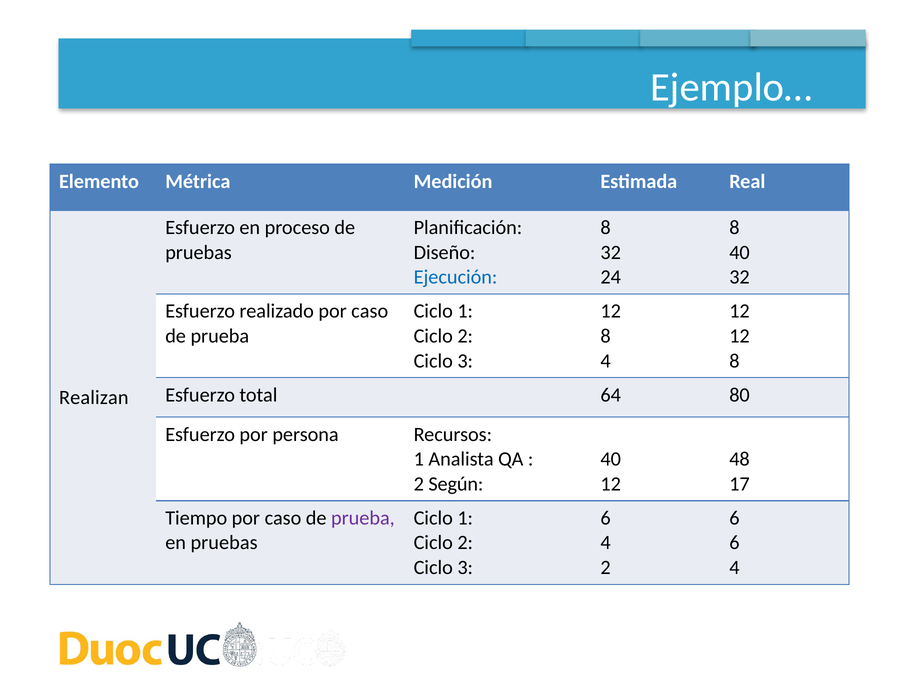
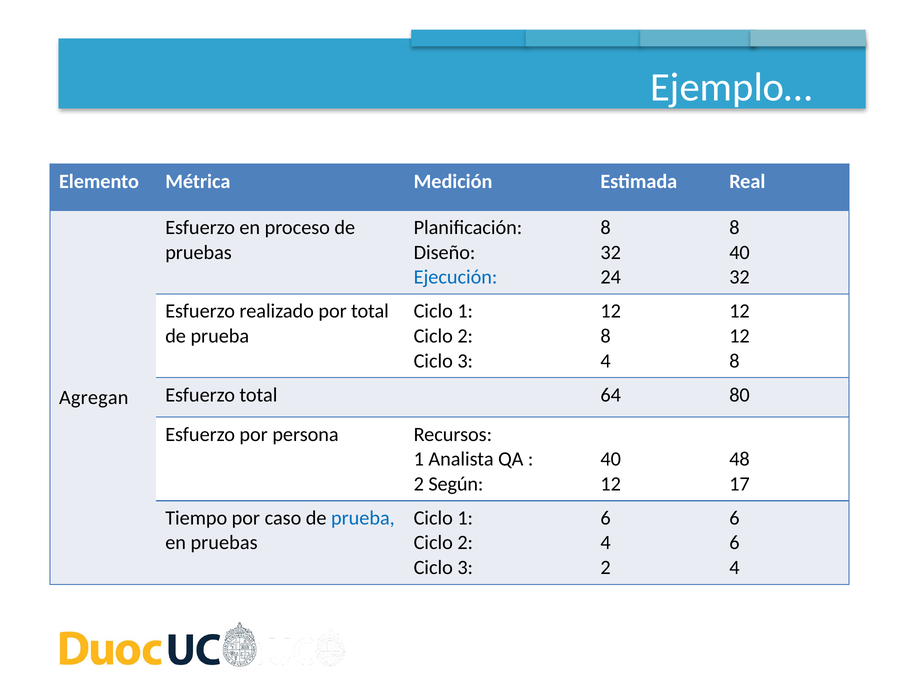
realizado por caso: caso -> total
Realizan: Realizan -> Agregan
prueba at (363, 518) colour: purple -> blue
